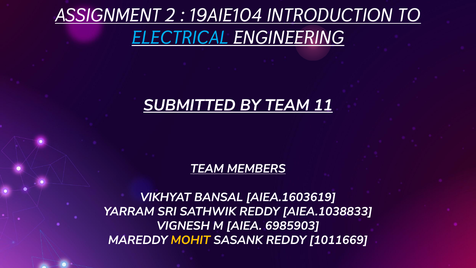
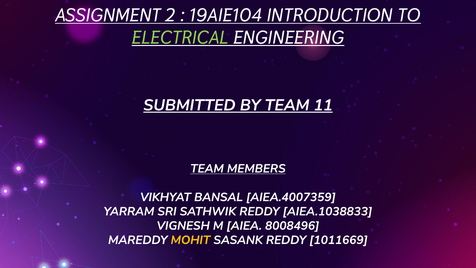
ELECTRICAL colour: light blue -> light green
AIEA.1603619: AIEA.1603619 -> AIEA.4007359
6985903: 6985903 -> 8008496
